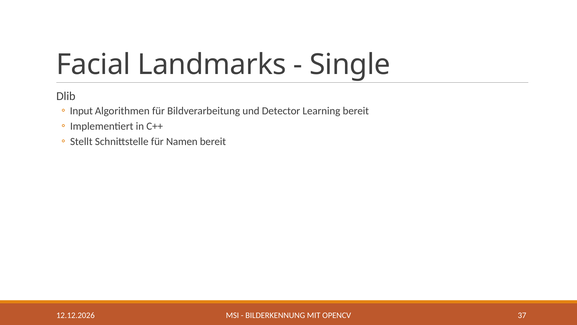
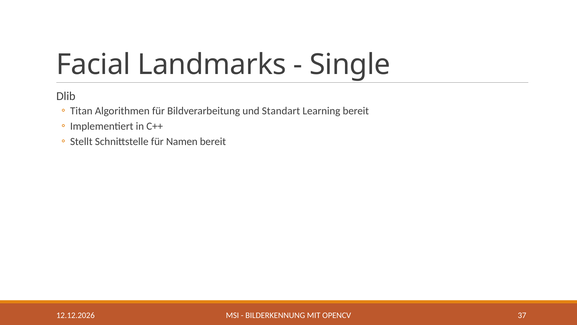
Input: Input -> Titan
Detector: Detector -> Standart
